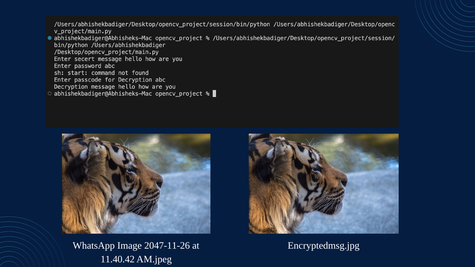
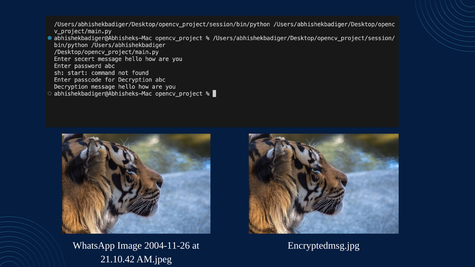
2047-11-26: 2047-11-26 -> 2004-11-26
11.40.42: 11.40.42 -> 21.10.42
